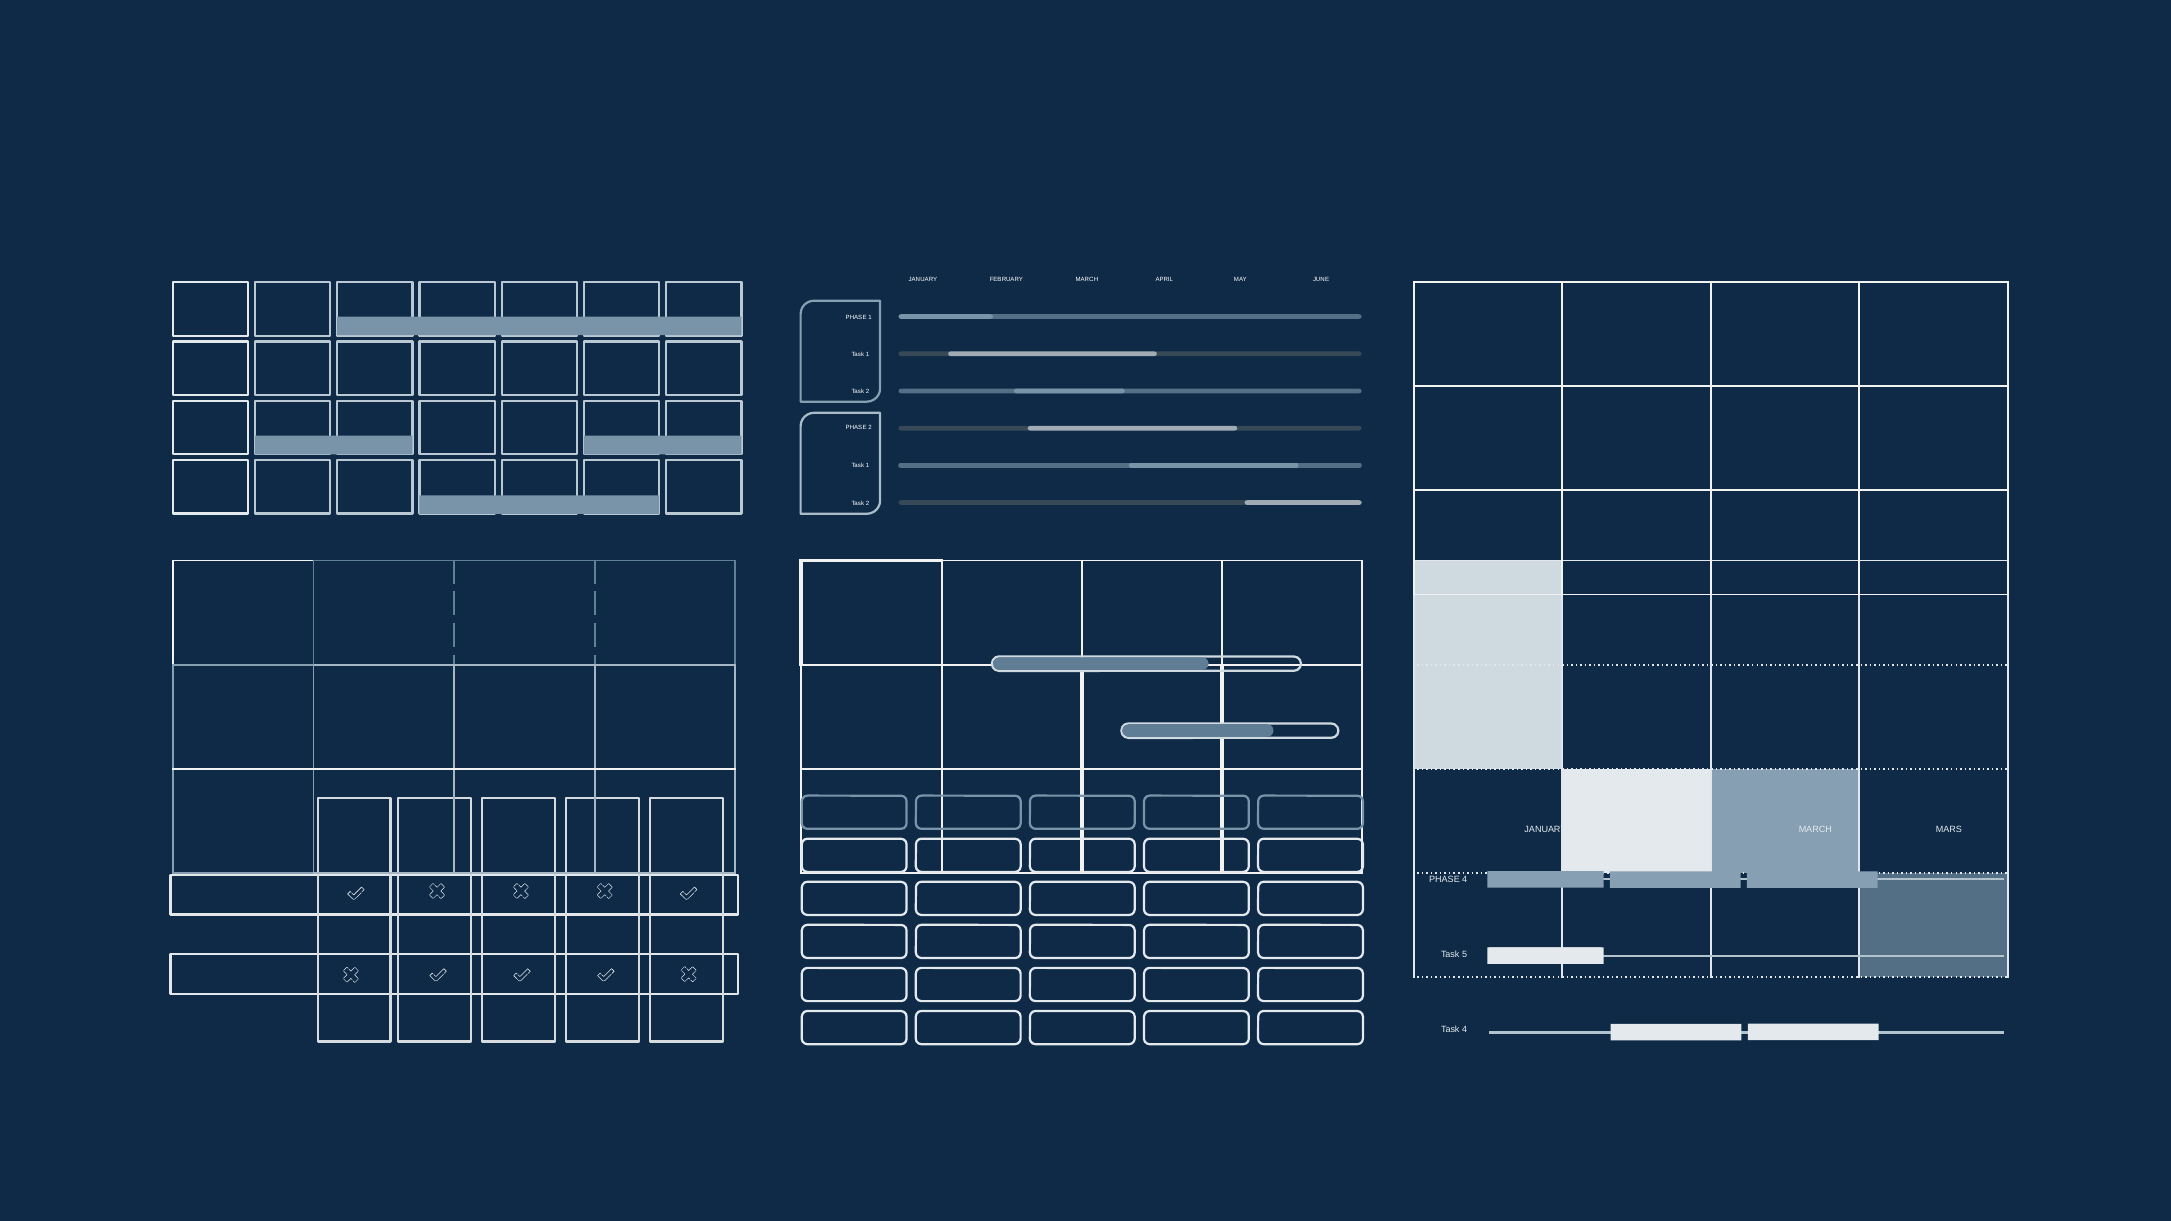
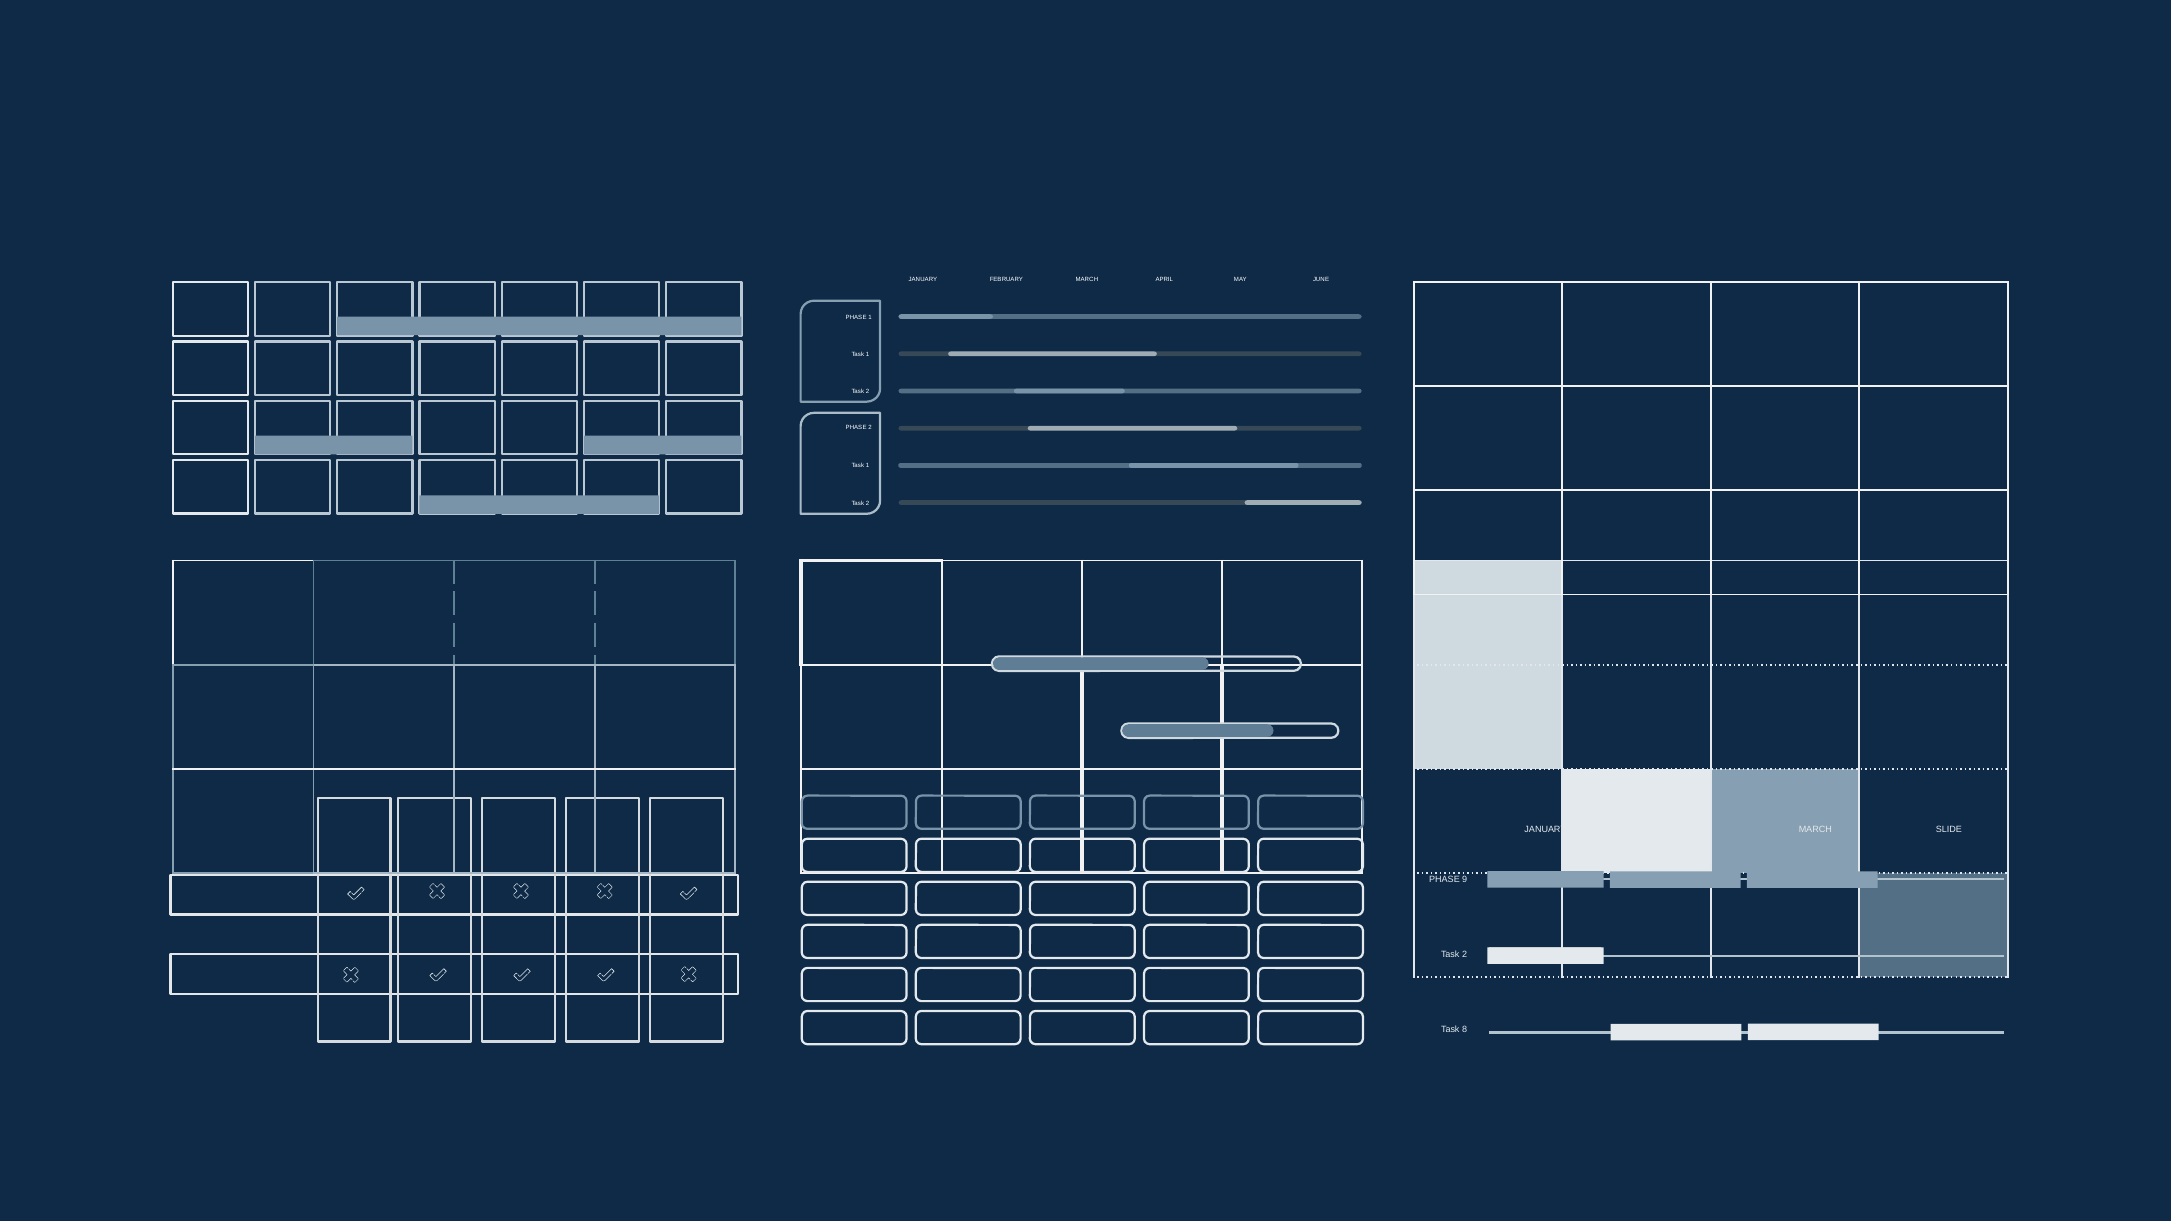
MARS: MARS -> SLIDE
PHASE 4: 4 -> 9
5 at (1465, 955): 5 -> 2
Task 4: 4 -> 8
